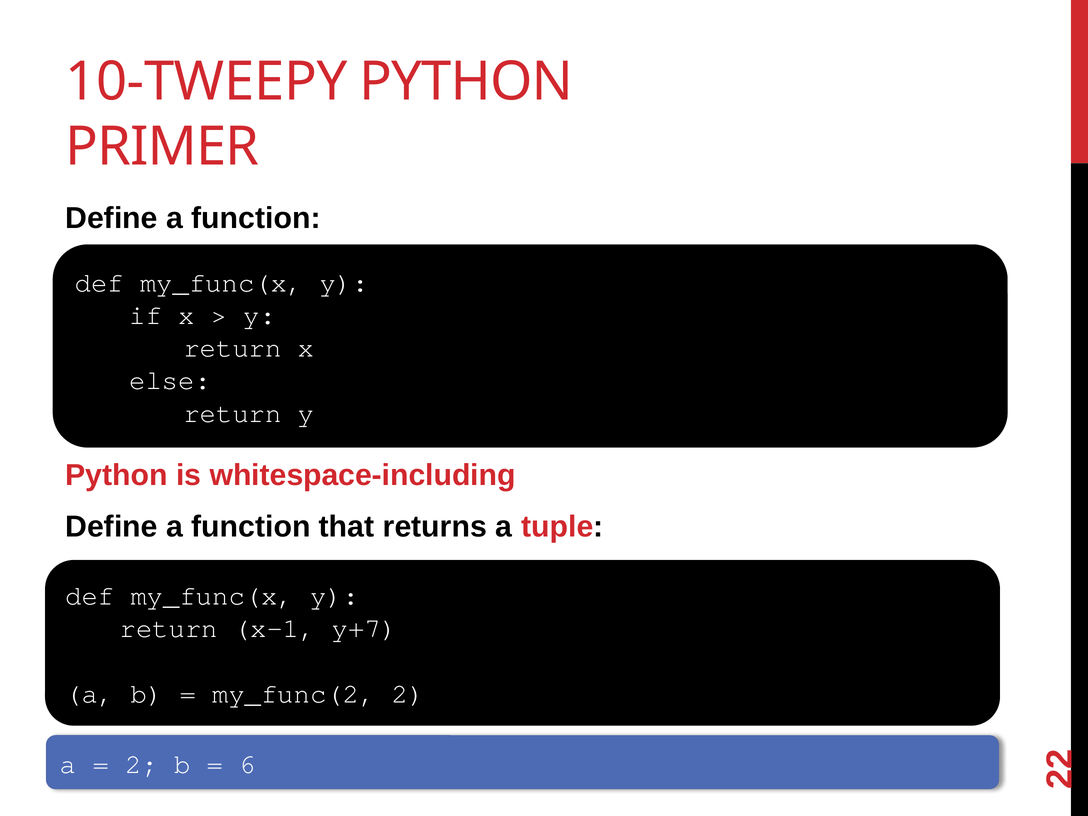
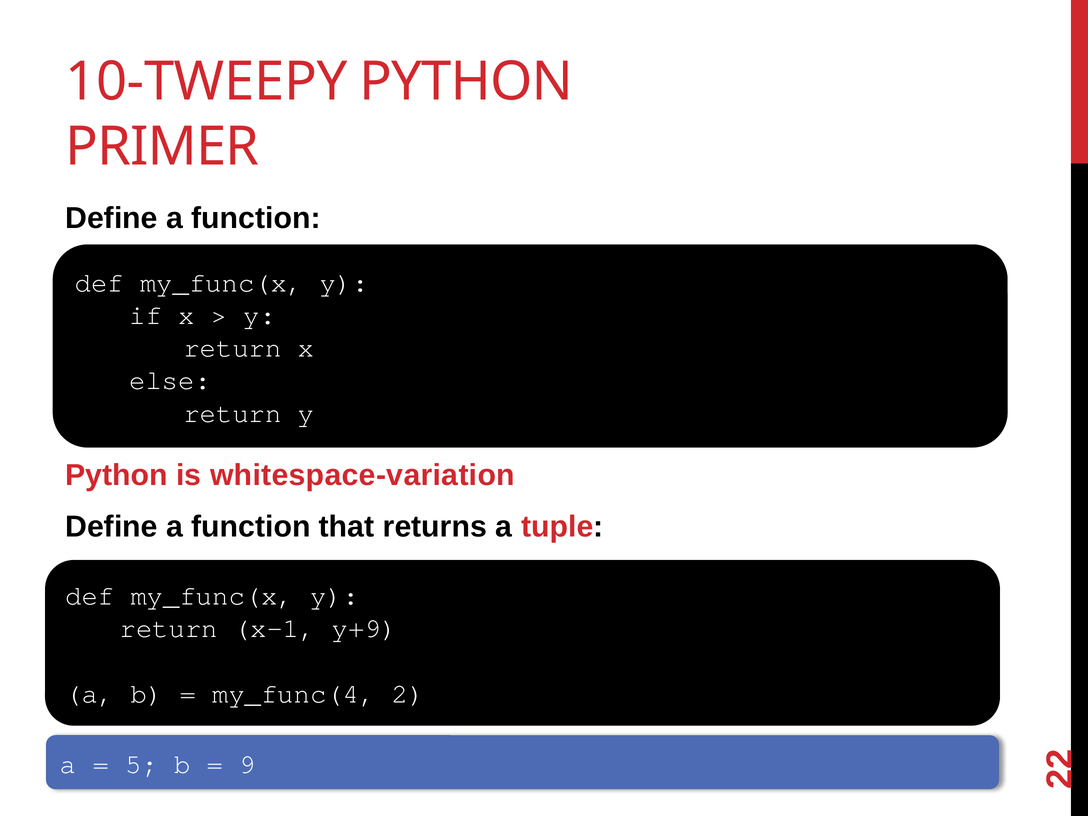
whitespace-including: whitespace-including -> whitespace-variation
y+7: y+7 -> y+9
my_func(2: my_func(2 -> my_func(4
2 at (142, 764): 2 -> 5
6: 6 -> 9
